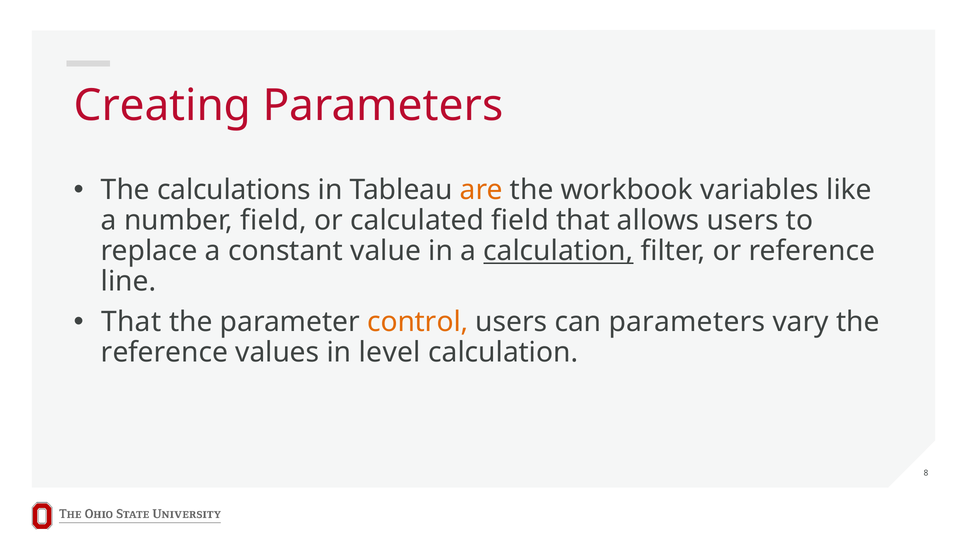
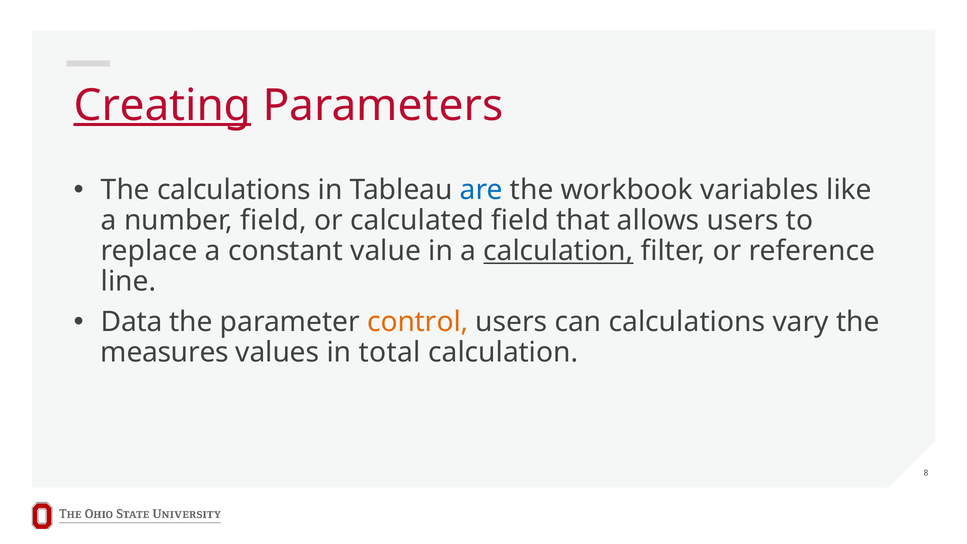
Creating underline: none -> present
are colour: orange -> blue
That at (131, 322): That -> Data
can parameters: parameters -> calculations
reference at (164, 353): reference -> measures
level: level -> total
